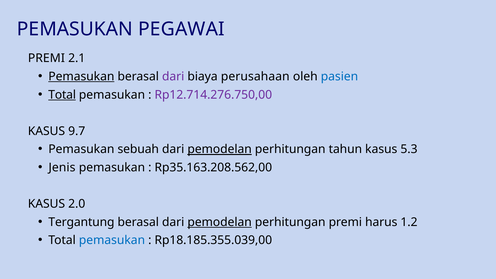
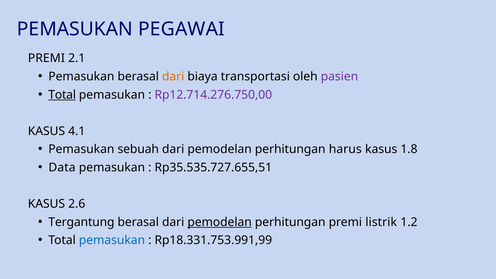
Pemasukan at (81, 77) underline: present -> none
dari at (173, 77) colour: purple -> orange
perusahaan: perusahaan -> transportasi
pasien colour: blue -> purple
9.7: 9.7 -> 4.1
pemodelan at (220, 149) underline: present -> none
tahun: tahun -> harus
5.3: 5.3 -> 1.8
Jenis: Jenis -> Data
Rp35.163.208.562,00: Rp35.163.208.562,00 -> Rp35.535.727.655,51
2.0: 2.0 -> 2.6
harus: harus -> listrik
Rp18.185.355.039,00: Rp18.185.355.039,00 -> Rp18.331.753.991,99
